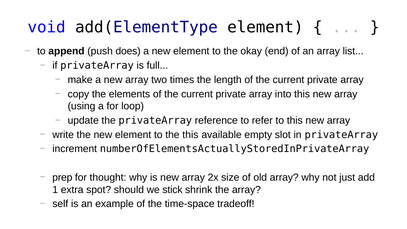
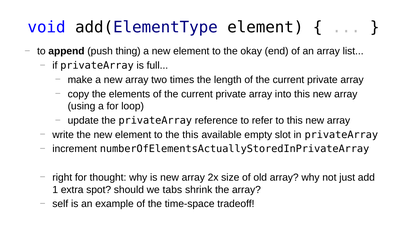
does: does -> thing
prep: prep -> right
stick: stick -> tabs
